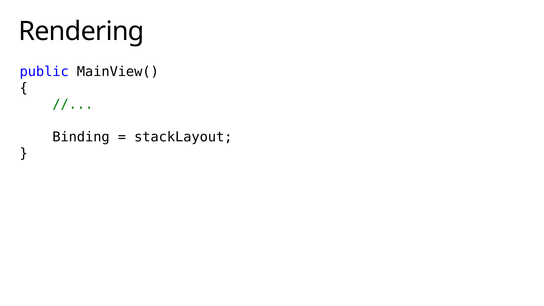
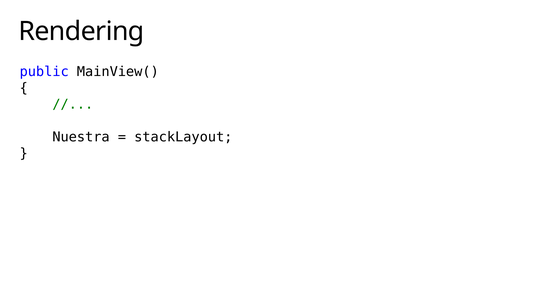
Binding: Binding -> Nuestra
